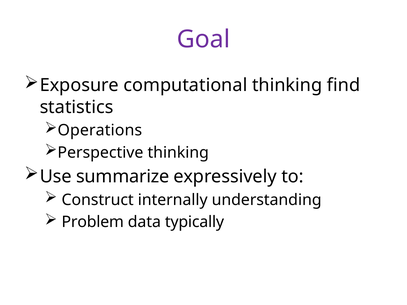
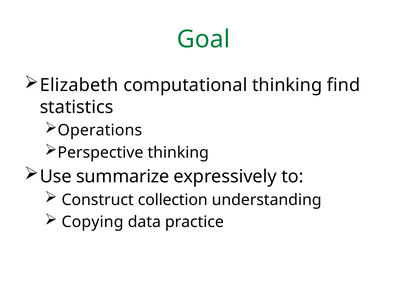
Goal colour: purple -> green
Exposure: Exposure -> Elizabeth
internally: internally -> collection
Problem: Problem -> Copying
typically: typically -> practice
